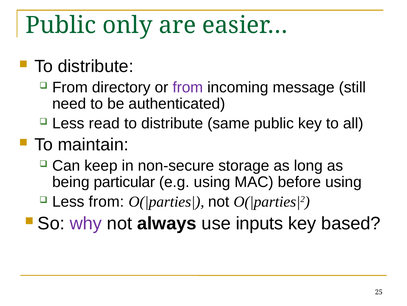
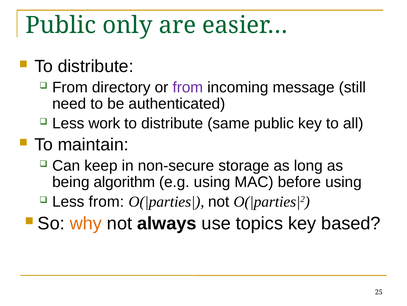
read: read -> work
particular: particular -> algorithm
why colour: purple -> orange
inputs: inputs -> topics
